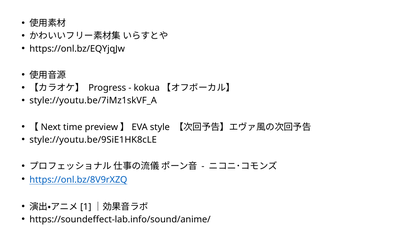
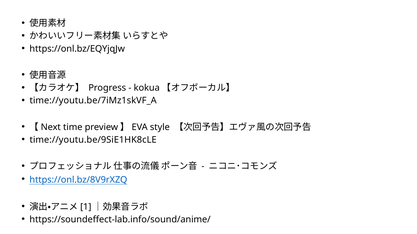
style://youtu.be/7iMz1skVF_A: style://youtu.be/7iMz1skVF_A -> time://youtu.be/7iMz1skVF_A
style://youtu.be/9SiE1HK8cLE: style://youtu.be/9SiE1HK8cLE -> time://youtu.be/9SiE1HK8cLE
